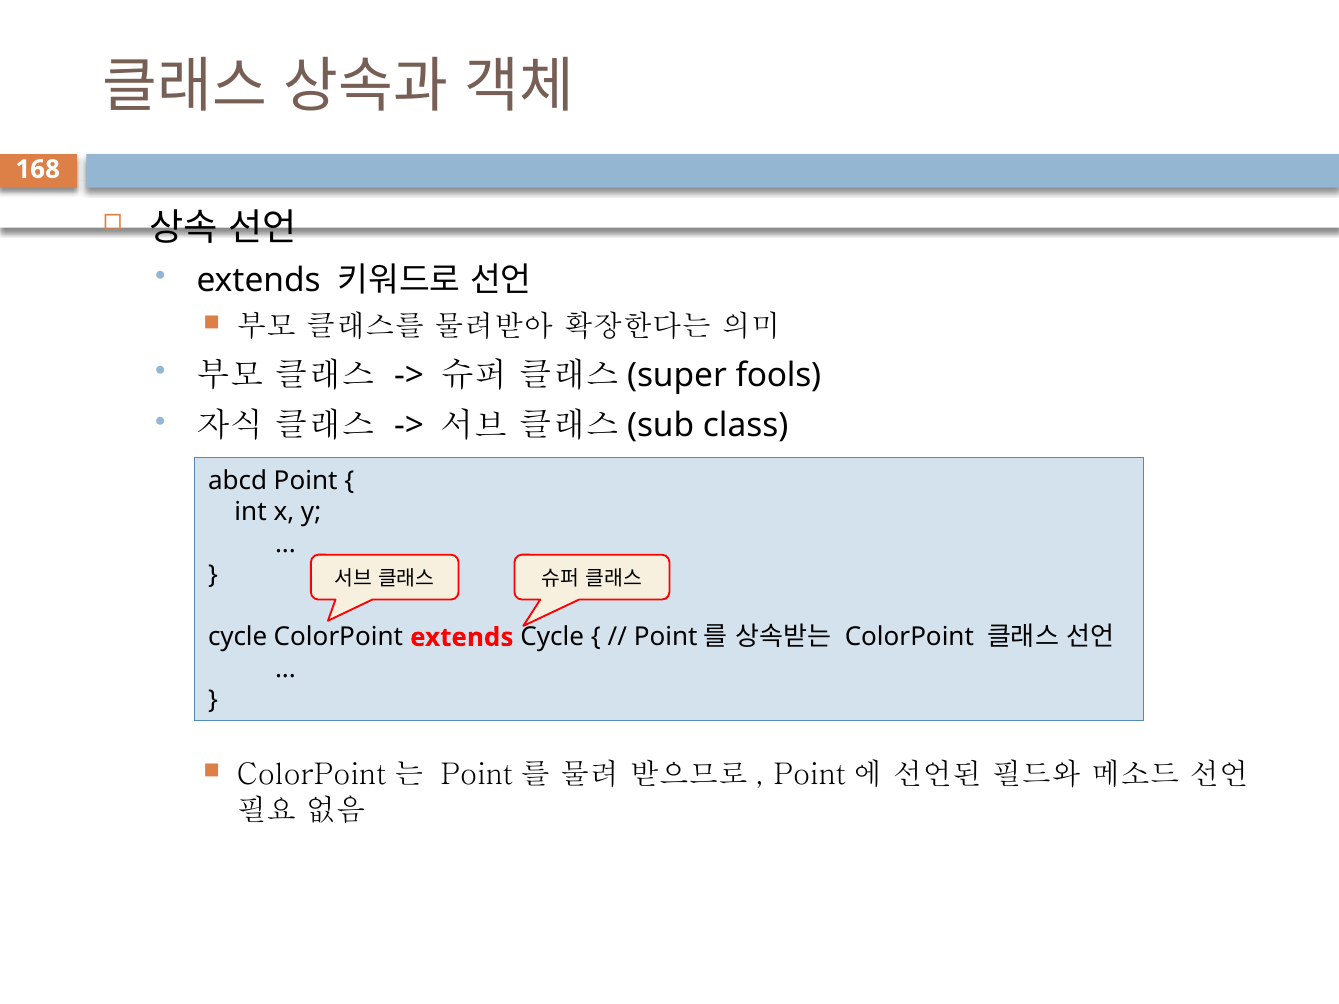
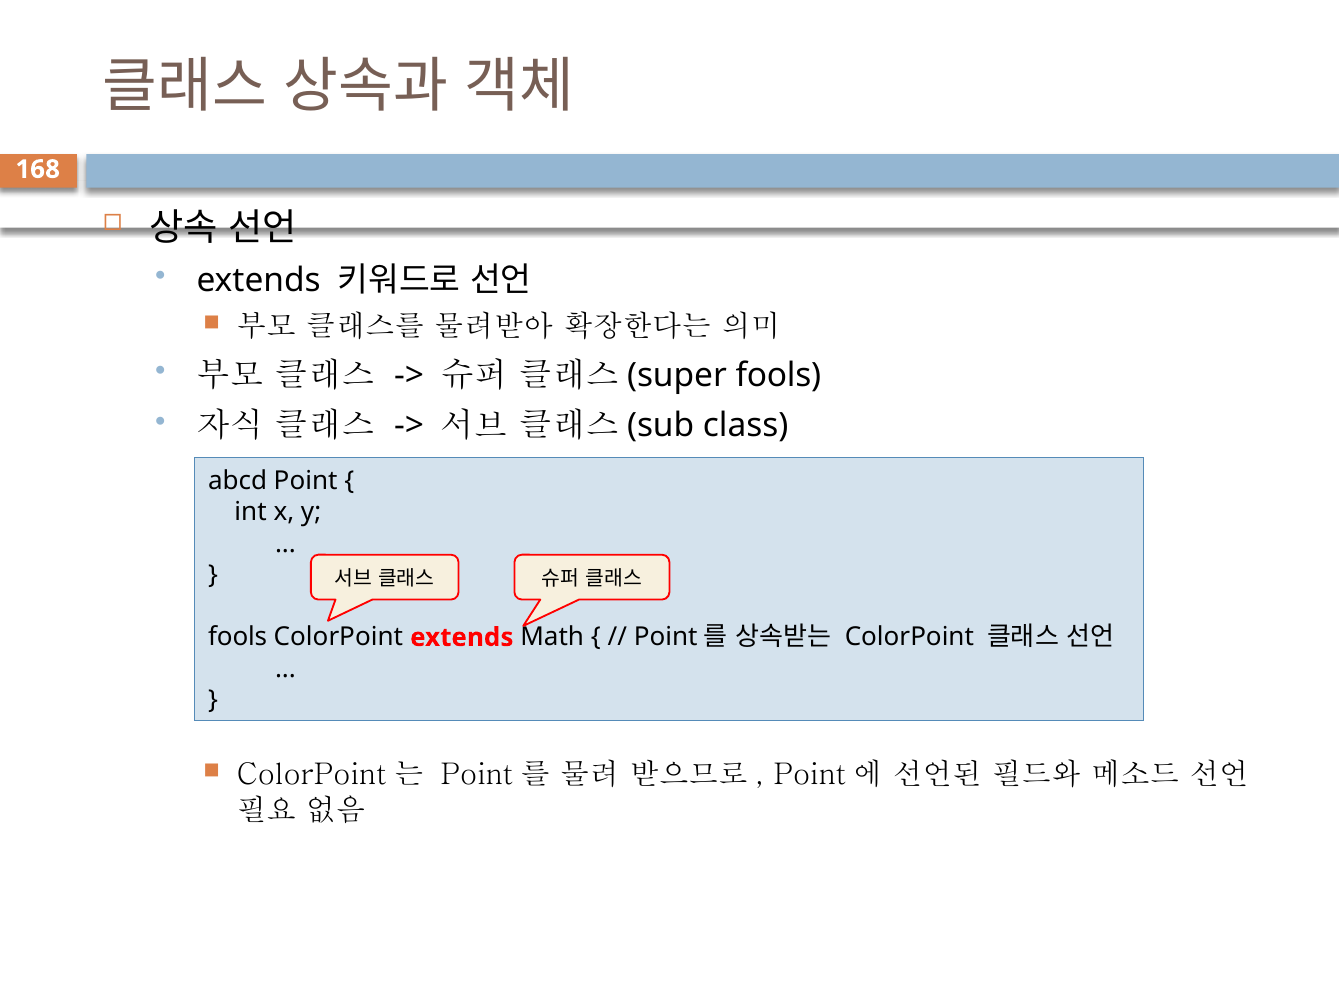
cycle at (238, 638): cycle -> fools
extends Cycle: Cycle -> Math
